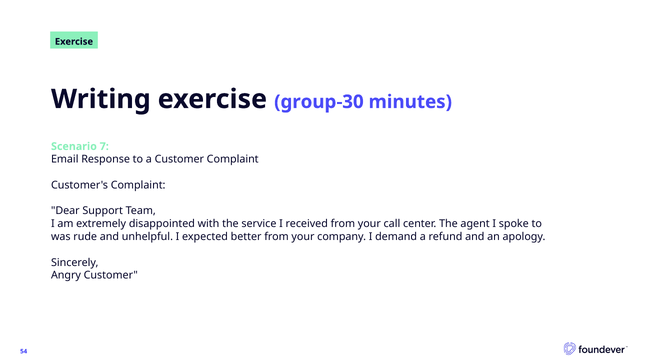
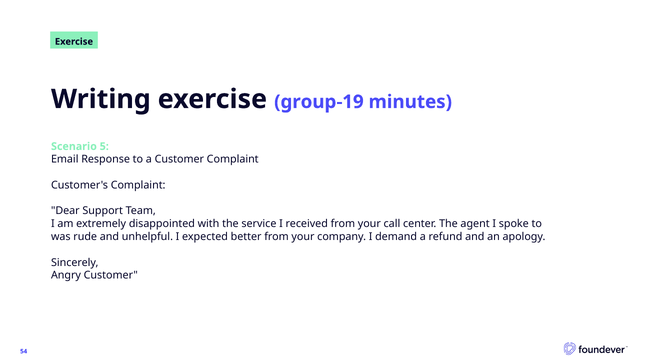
group-30: group-30 -> group-19
7: 7 -> 5
